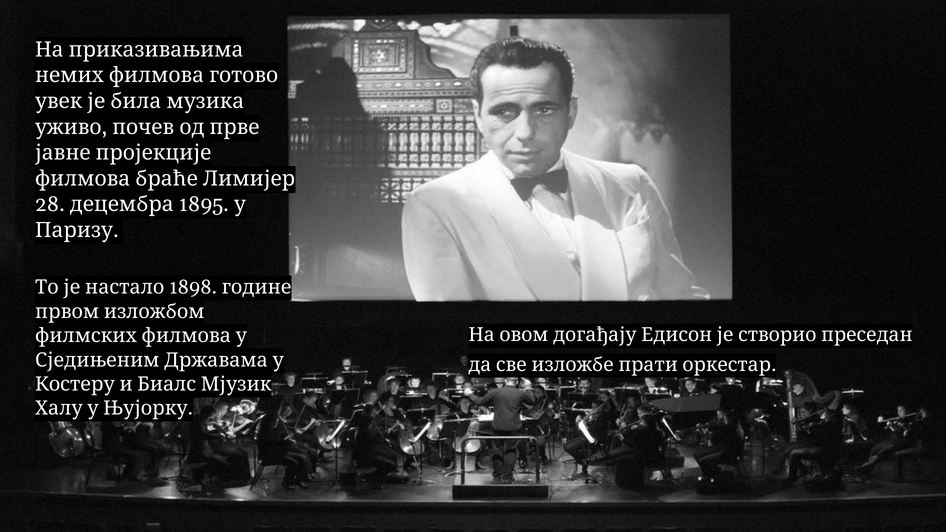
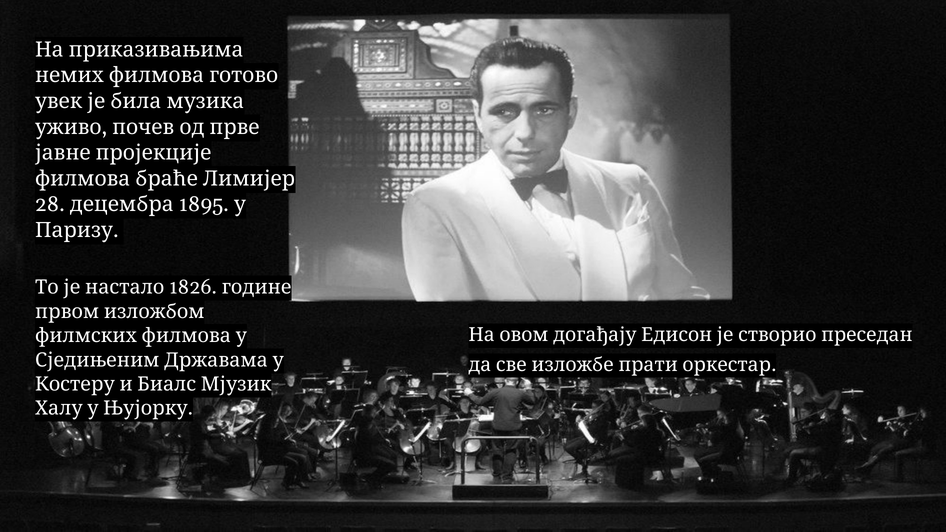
1898: 1898 -> 1826
